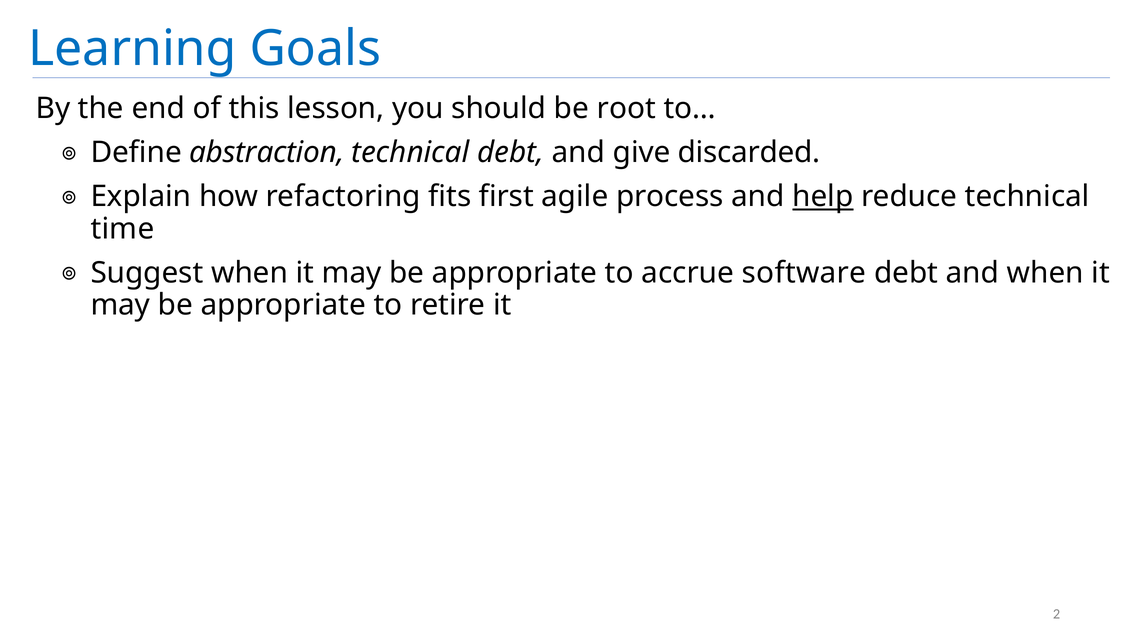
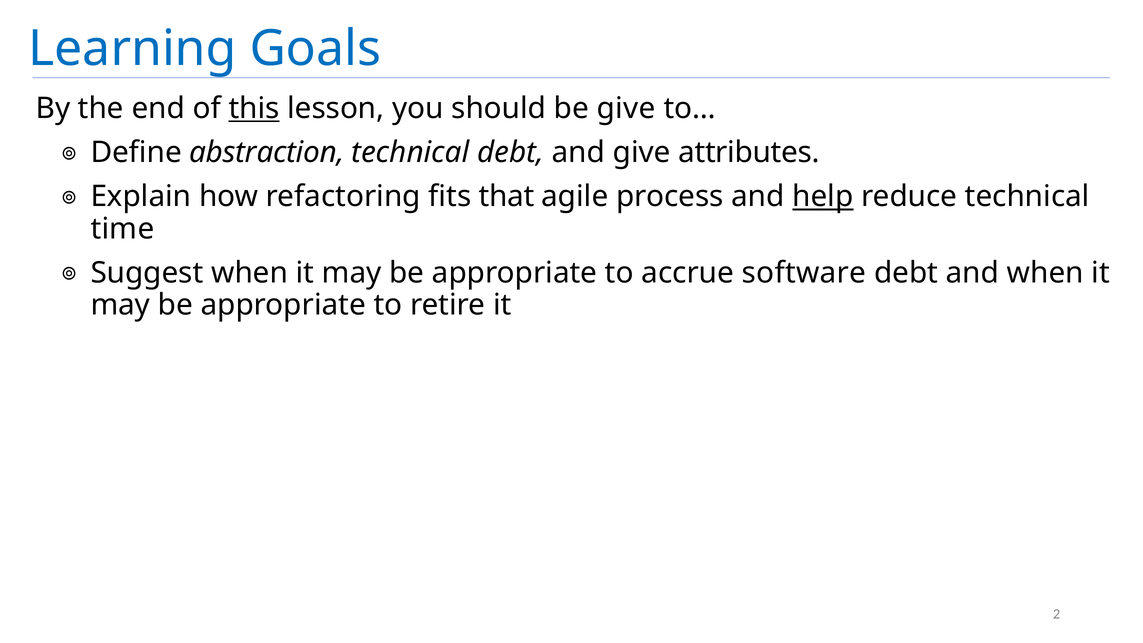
this underline: none -> present
be root: root -> give
discarded: discarded -> attributes
first: first -> that
